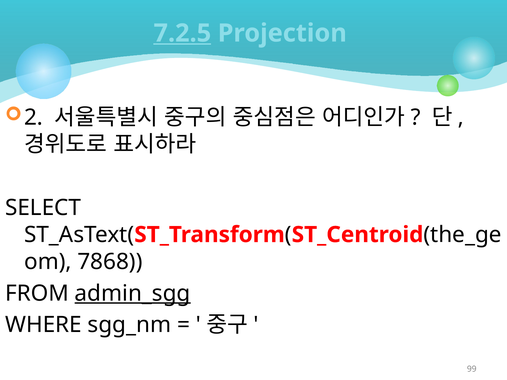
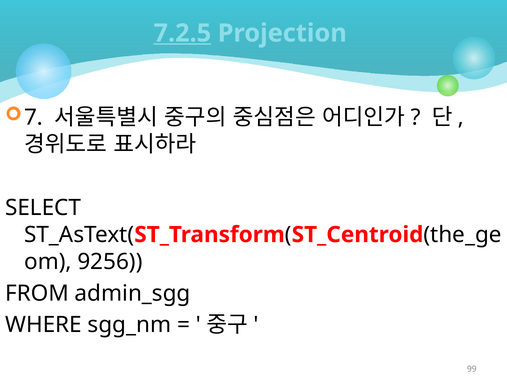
2: 2 -> 7
7868: 7868 -> 9256
admin_sgg underline: present -> none
